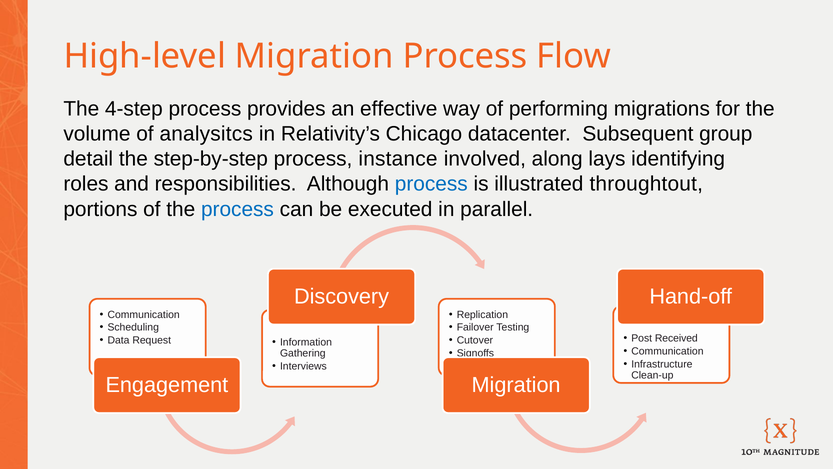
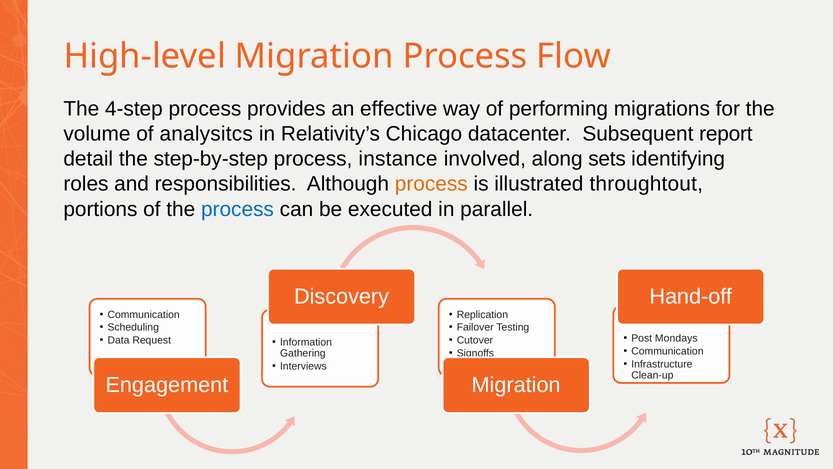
group: group -> report
lays: lays -> sets
process at (431, 184) colour: blue -> orange
Received: Received -> Mondays
